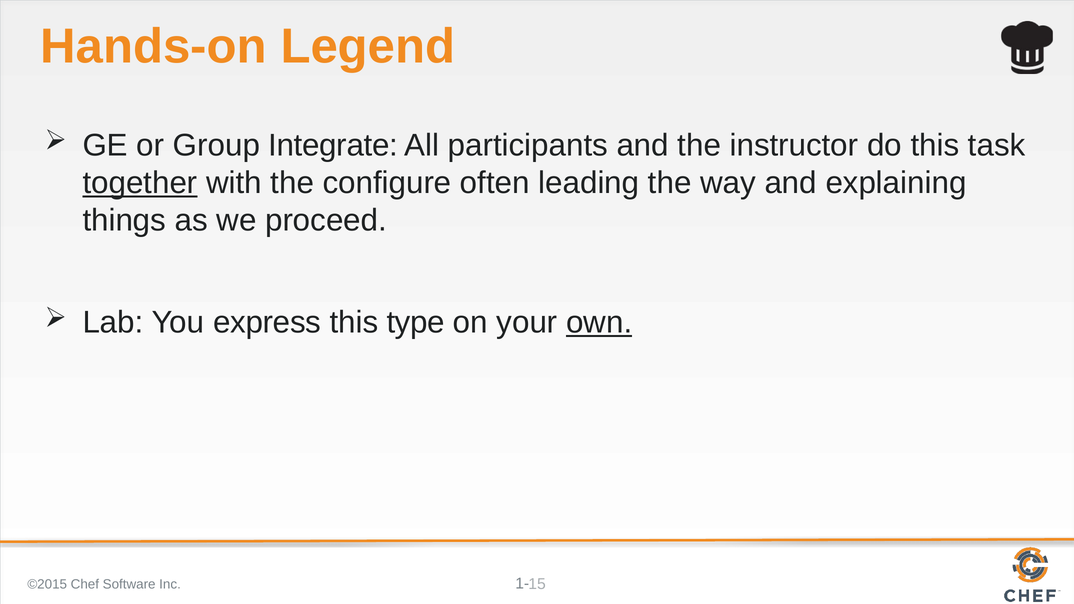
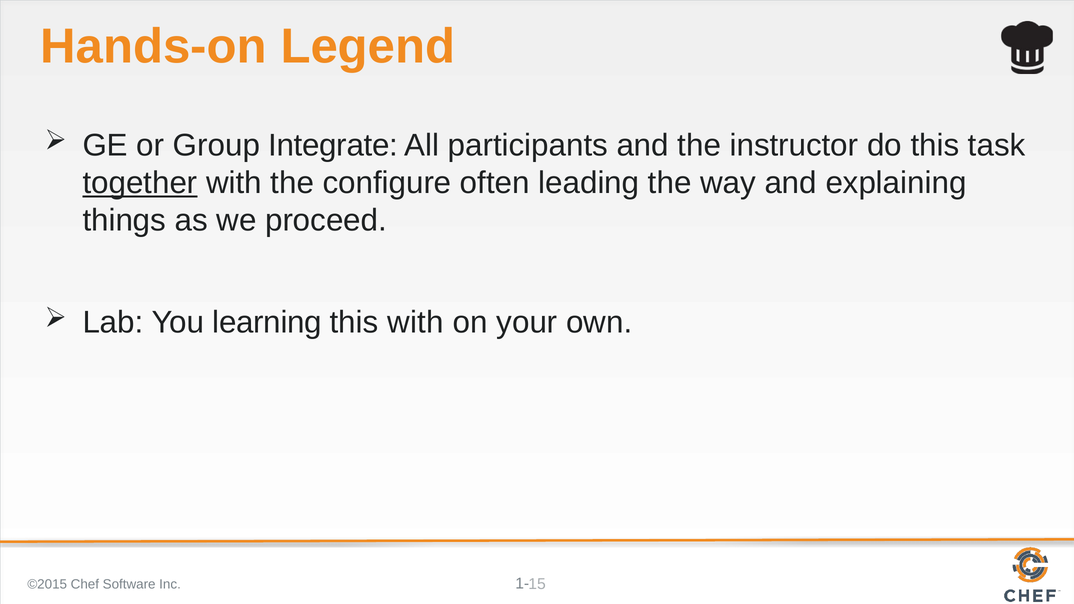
express: express -> learning
this type: type -> with
own underline: present -> none
